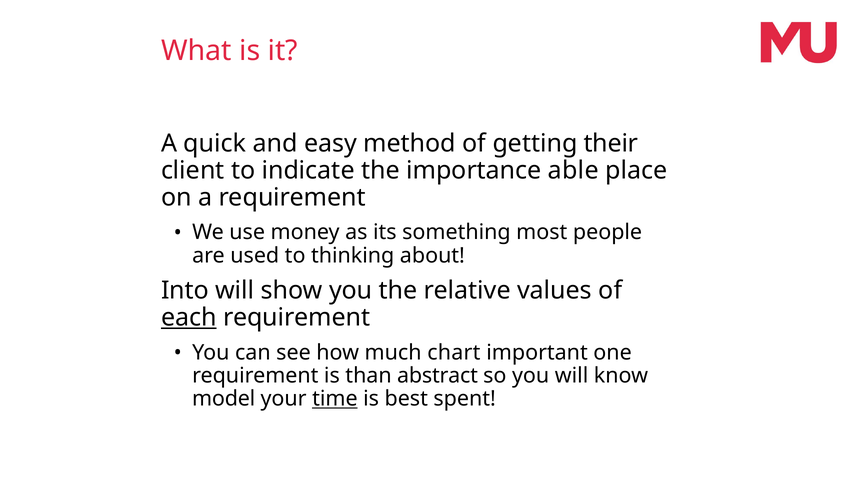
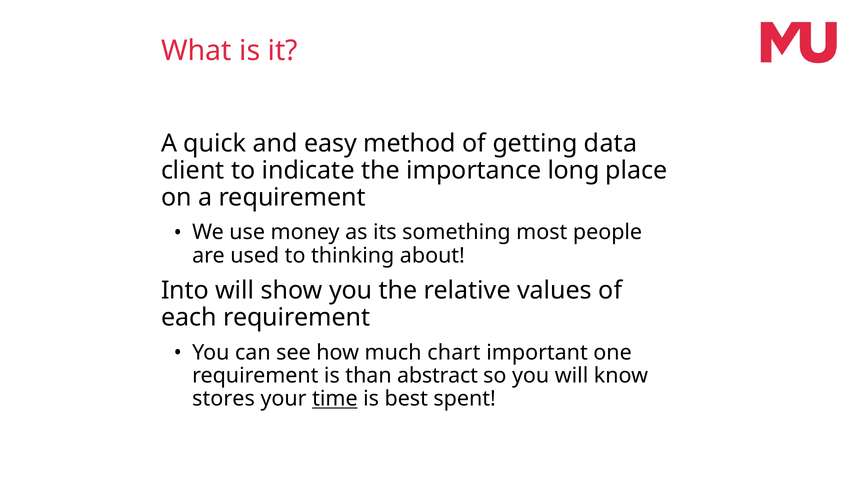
their: their -> data
able: able -> long
each underline: present -> none
model: model -> stores
